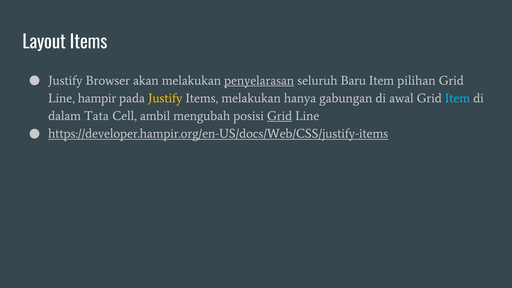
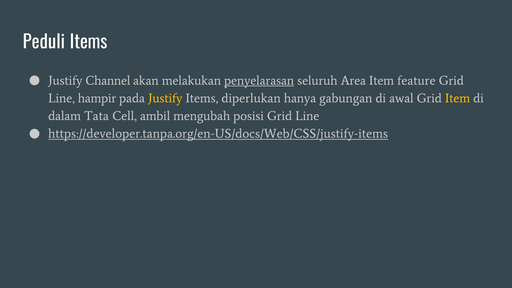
Layout: Layout -> Peduli
Browser: Browser -> Channel
Baru: Baru -> Area
pilihan: pilihan -> feature
Items melakukan: melakukan -> diperlukan
Item at (458, 98) colour: light blue -> yellow
Grid at (280, 116) underline: present -> none
https://developer.hampir.org/en-US/docs/Web/CSS/justify-items: https://developer.hampir.org/en-US/docs/Web/CSS/justify-items -> https://developer.tanpa.org/en-US/docs/Web/CSS/justify-items
